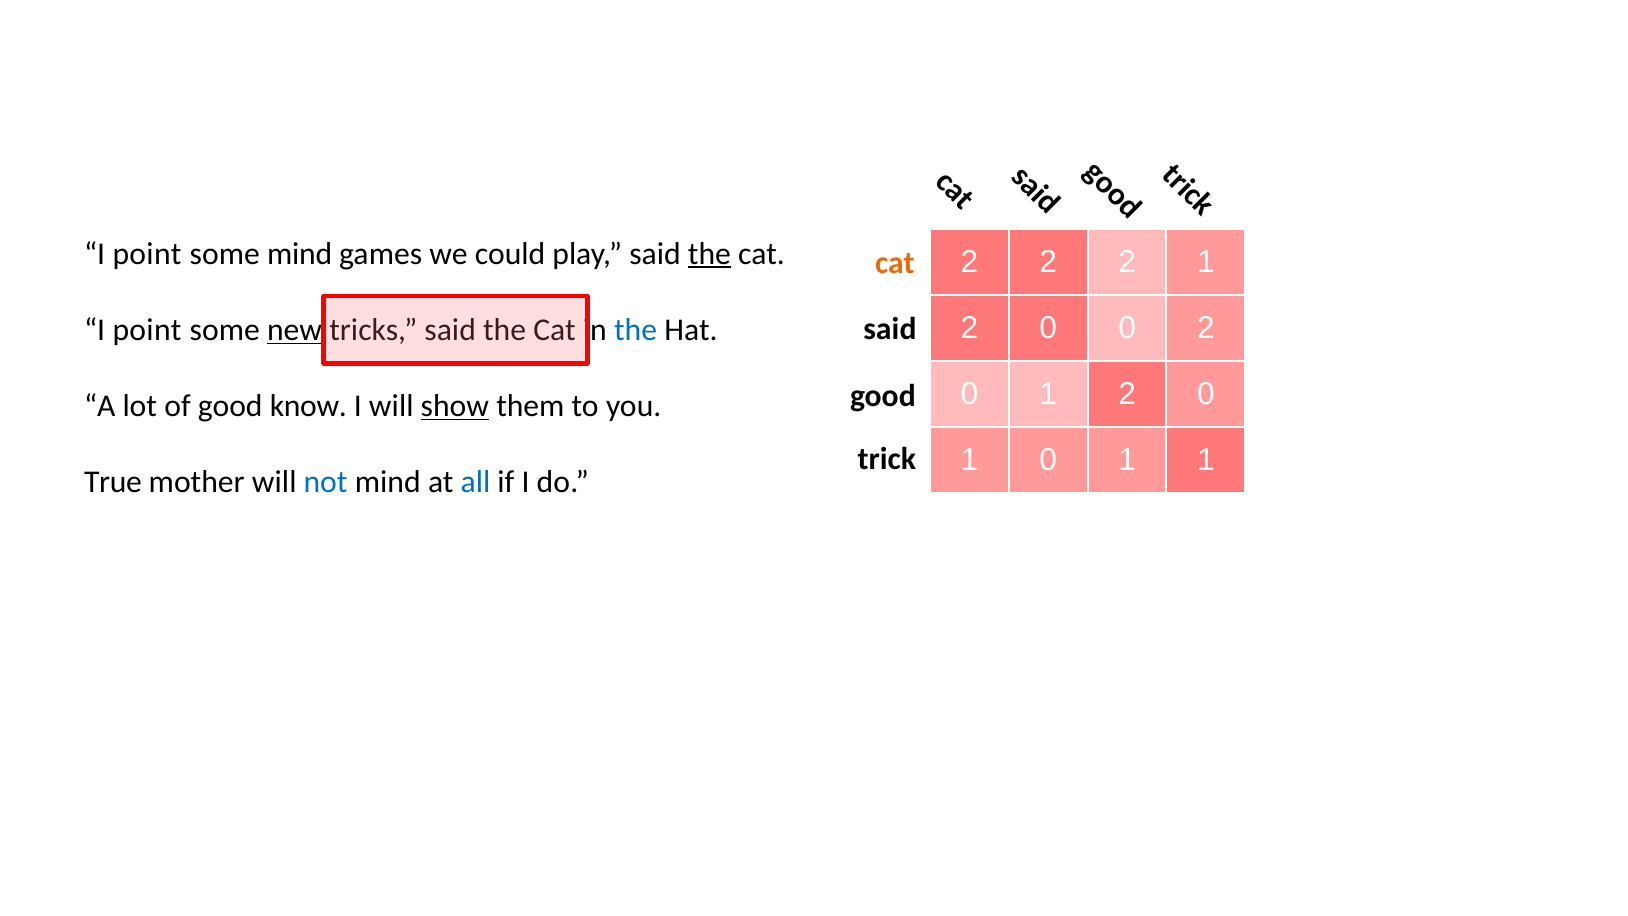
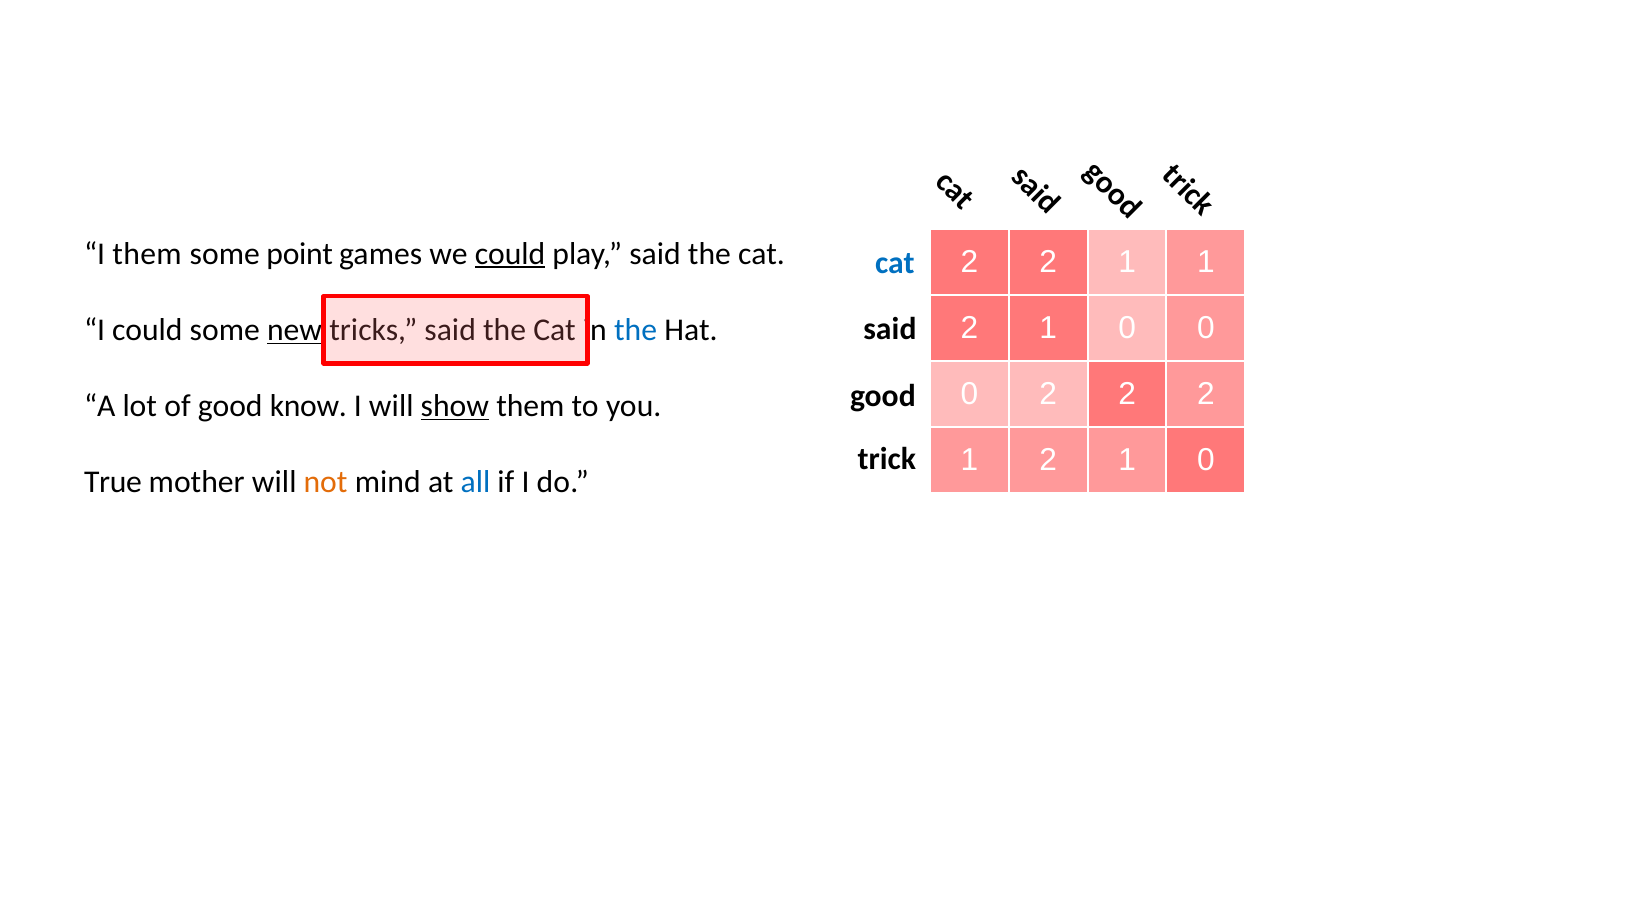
point at (147, 254): point -> them
some mind: mind -> point
could at (510, 254) underline: none -> present
the at (709, 254) underline: present -> none
2 at (1127, 262): 2 -> 1
cat at (895, 263) colour: orange -> blue
0 at (1048, 328): 0 -> 1
2 at (1206, 328): 2 -> 0
point at (147, 330): point -> could
1 at (1048, 394): 1 -> 2
0 at (1206, 394): 0 -> 2
0 at (1048, 460): 0 -> 2
1 at (1206, 460): 1 -> 0
not colour: blue -> orange
